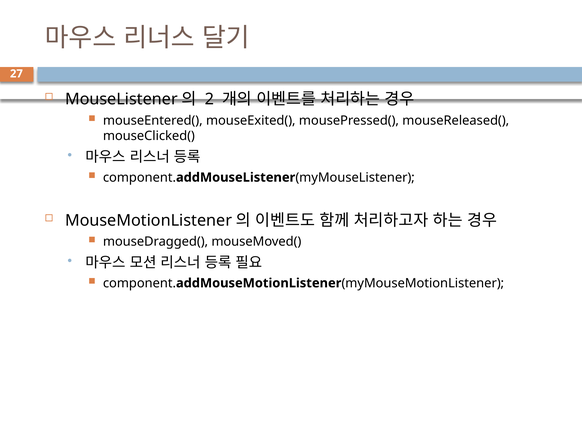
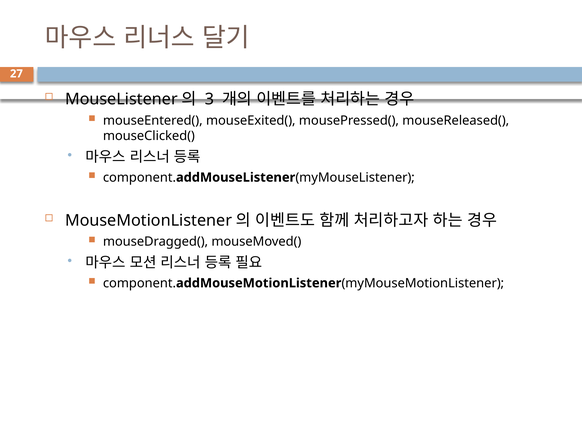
2: 2 -> 3
